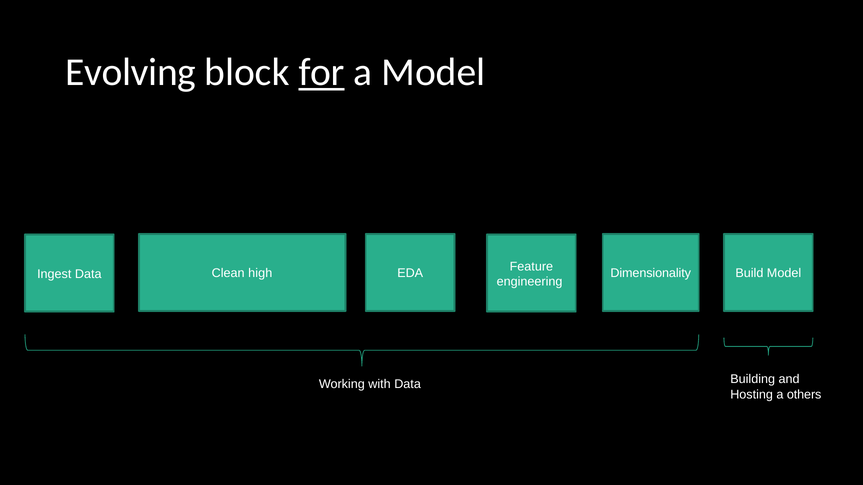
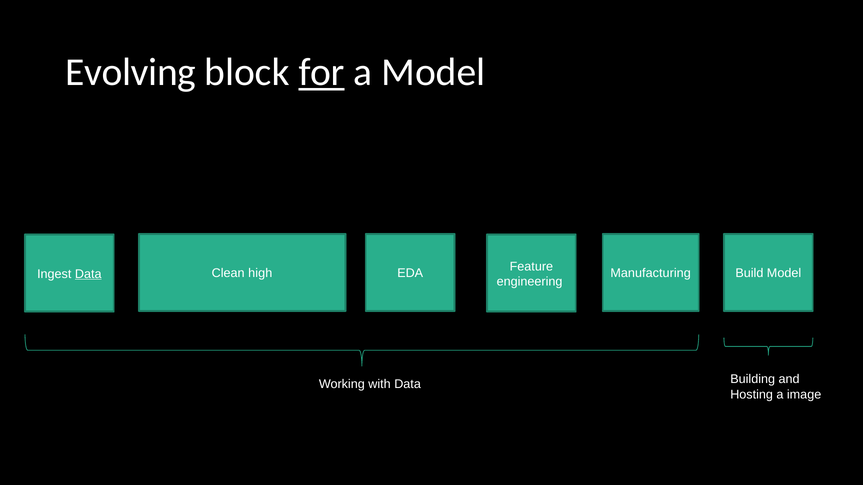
Dimensionality: Dimensionality -> Manufacturing
Data at (88, 274) underline: none -> present
others: others -> image
